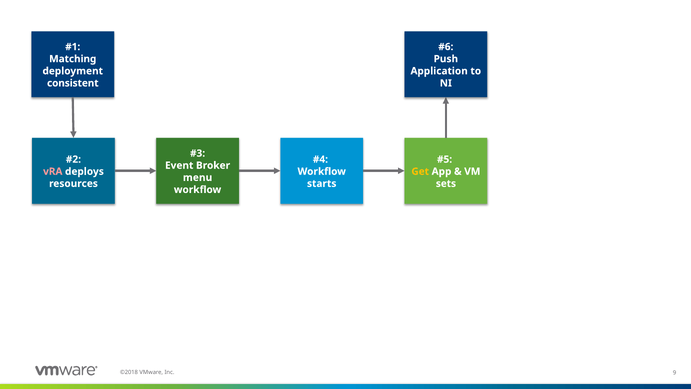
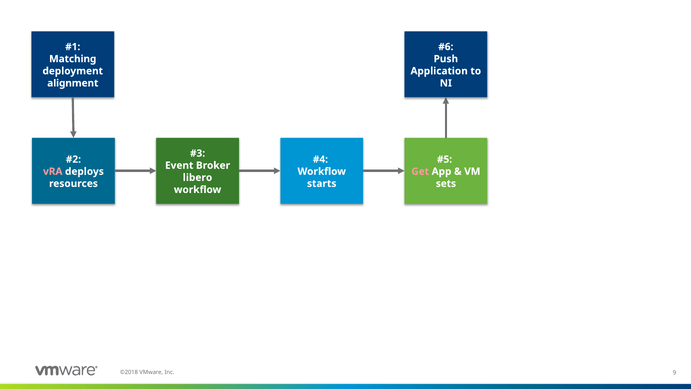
consistent: consistent -> alignment
Get colour: yellow -> pink
menu: menu -> libero
